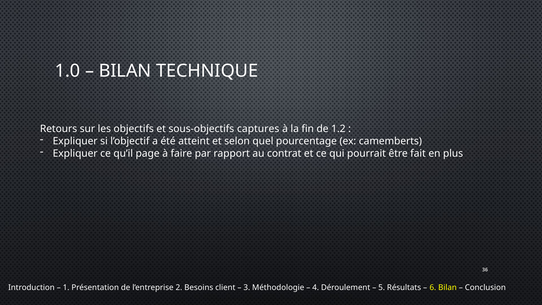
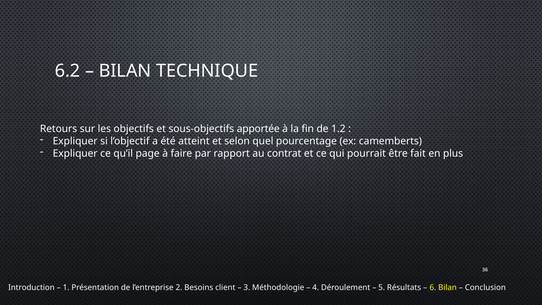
1.0: 1.0 -> 6.2
captures: captures -> apportée
